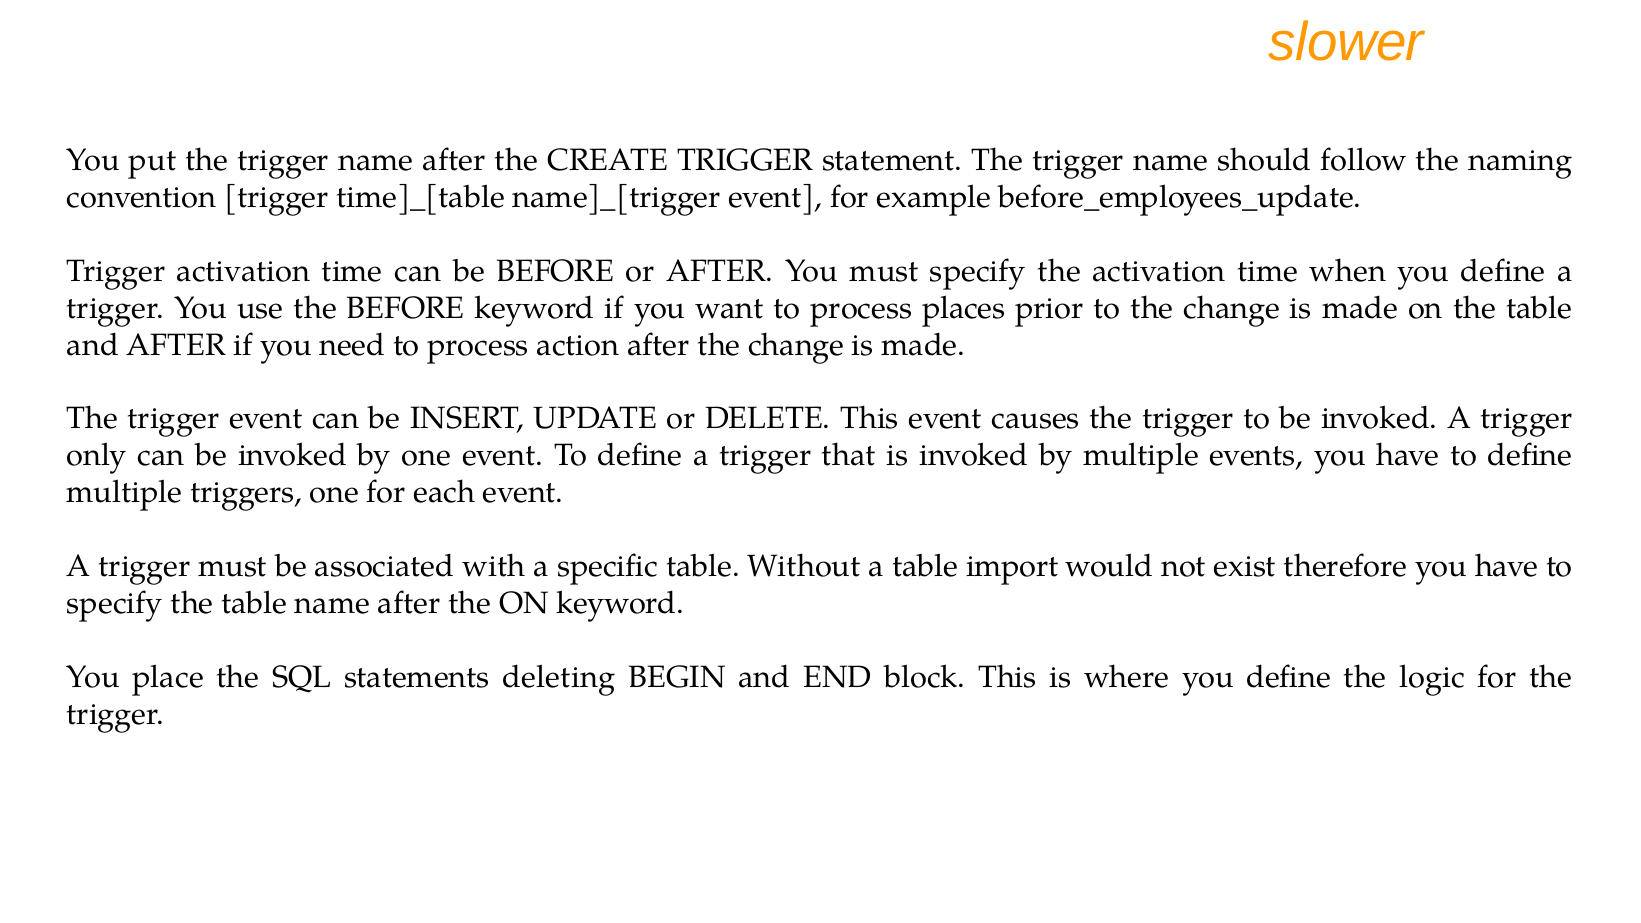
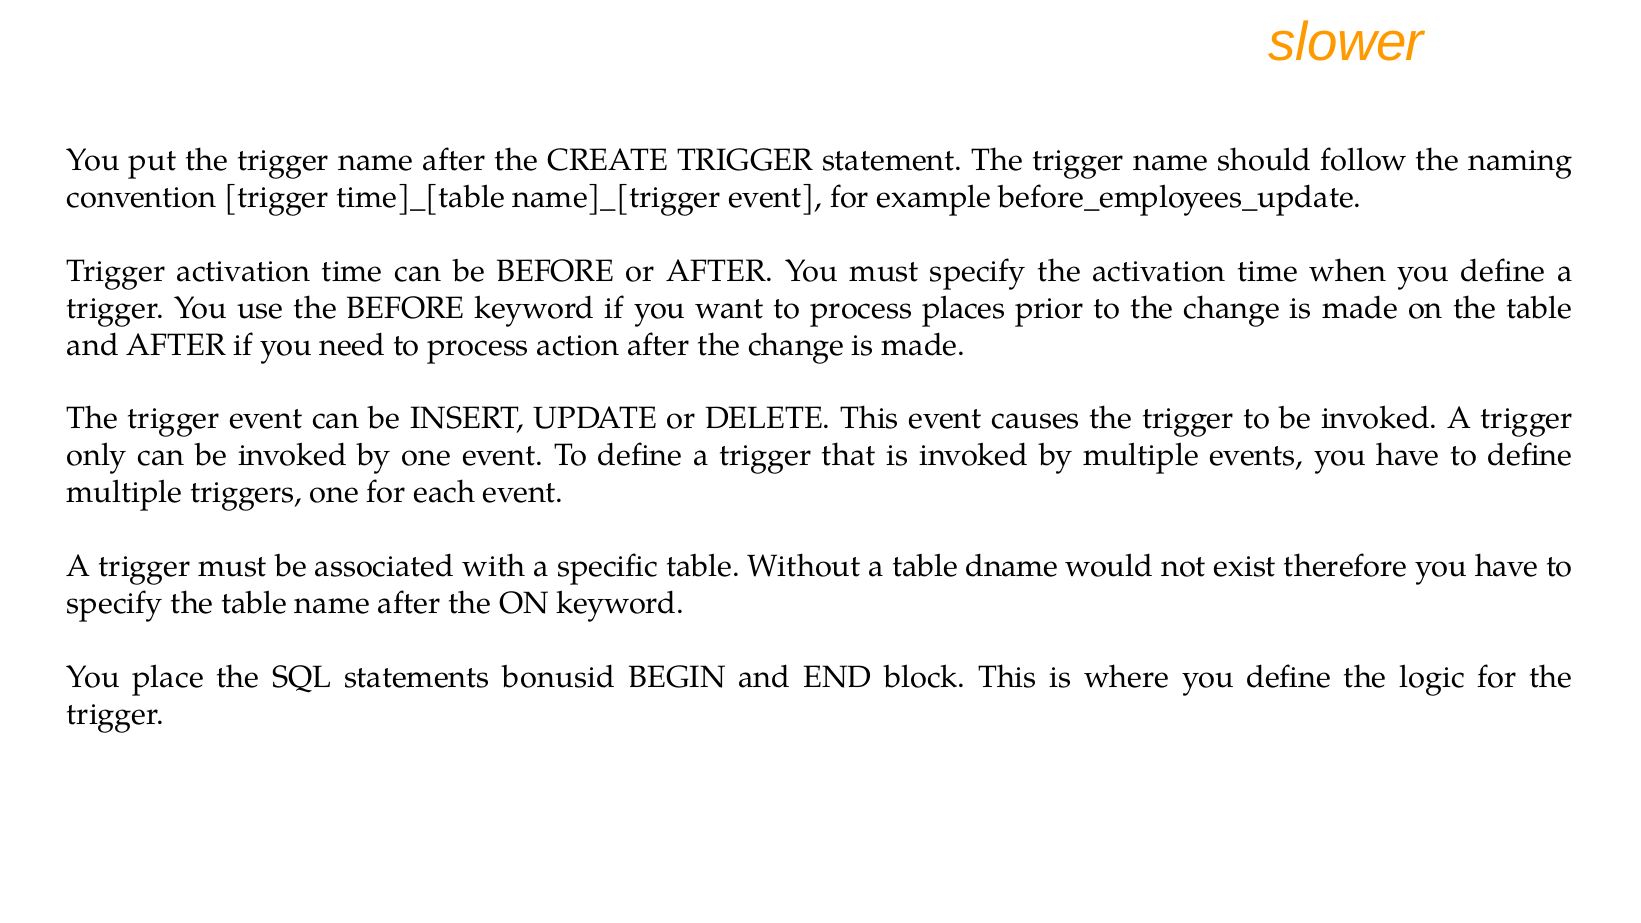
import: import -> dname
deleting: deleting -> bonusid
